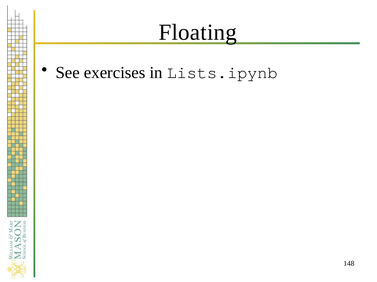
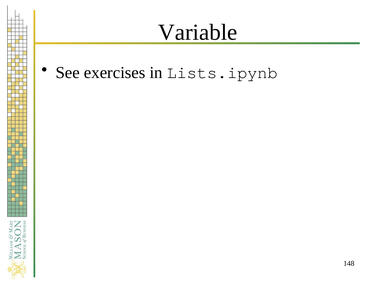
Floating: Floating -> Variable
